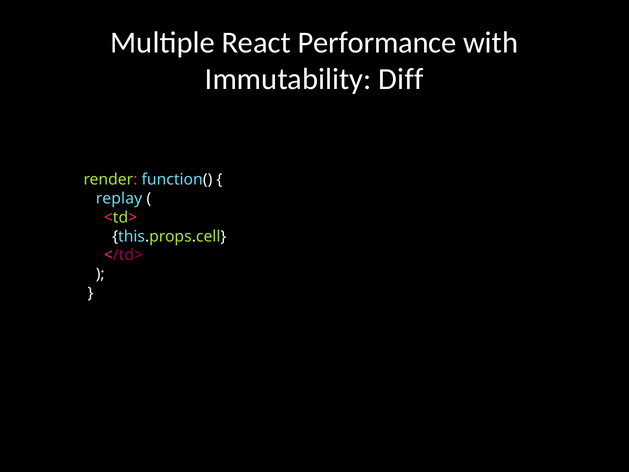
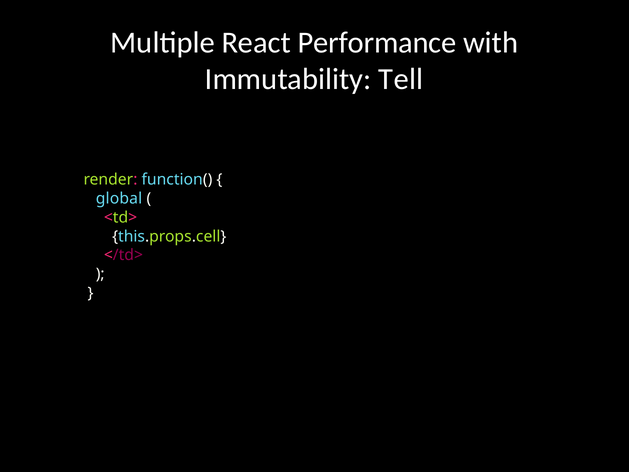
Diff: Diff -> Tell
replay: replay -> global
